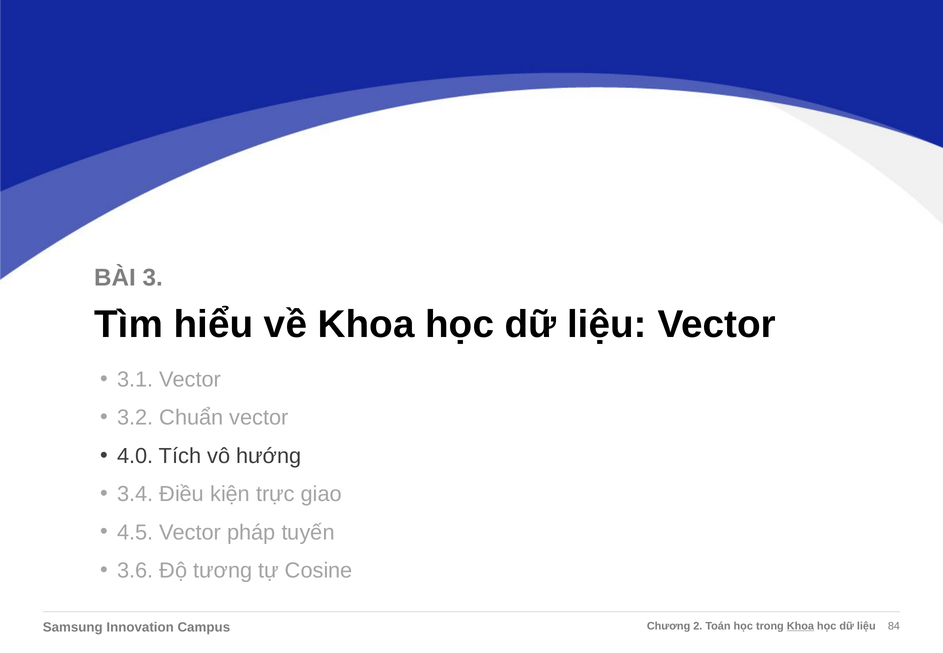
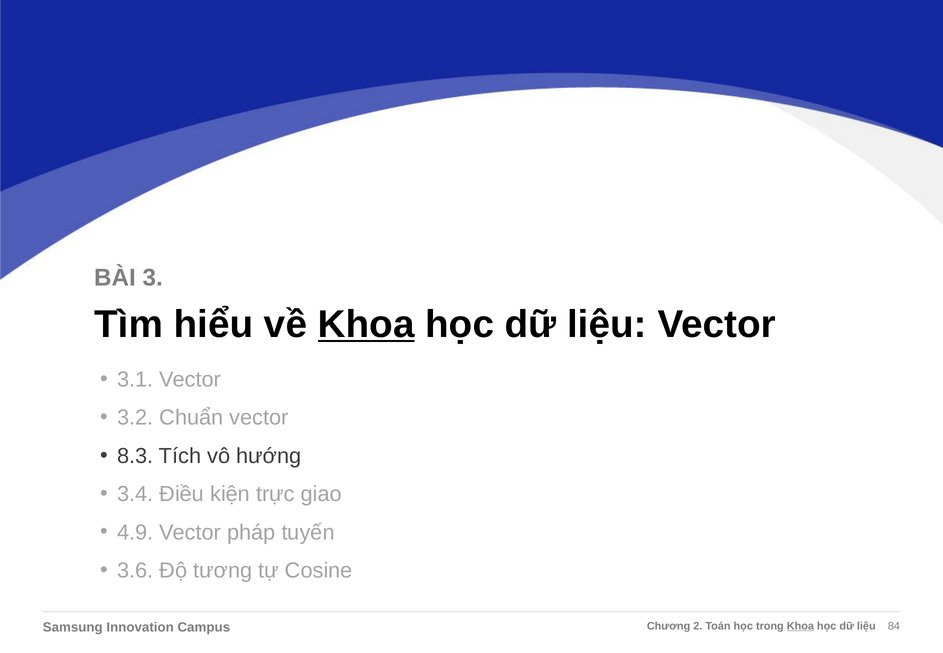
Khoa at (366, 324) underline: none -> present
4.0: 4.0 -> 8.3
4.5: 4.5 -> 4.9
